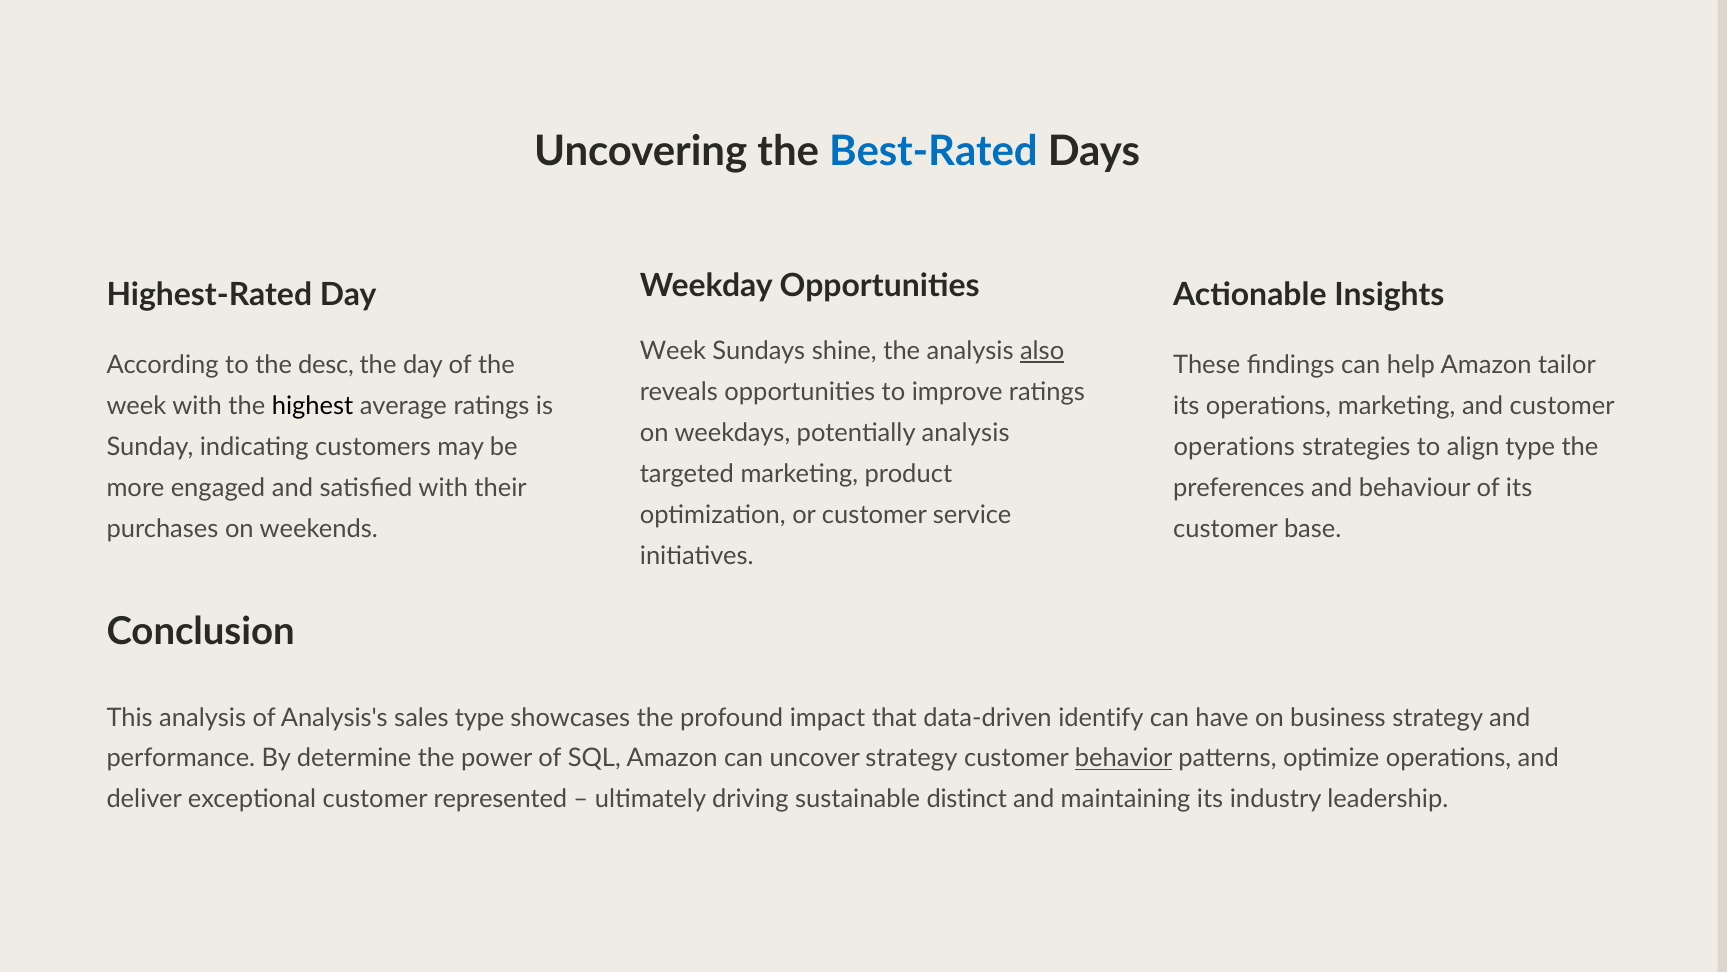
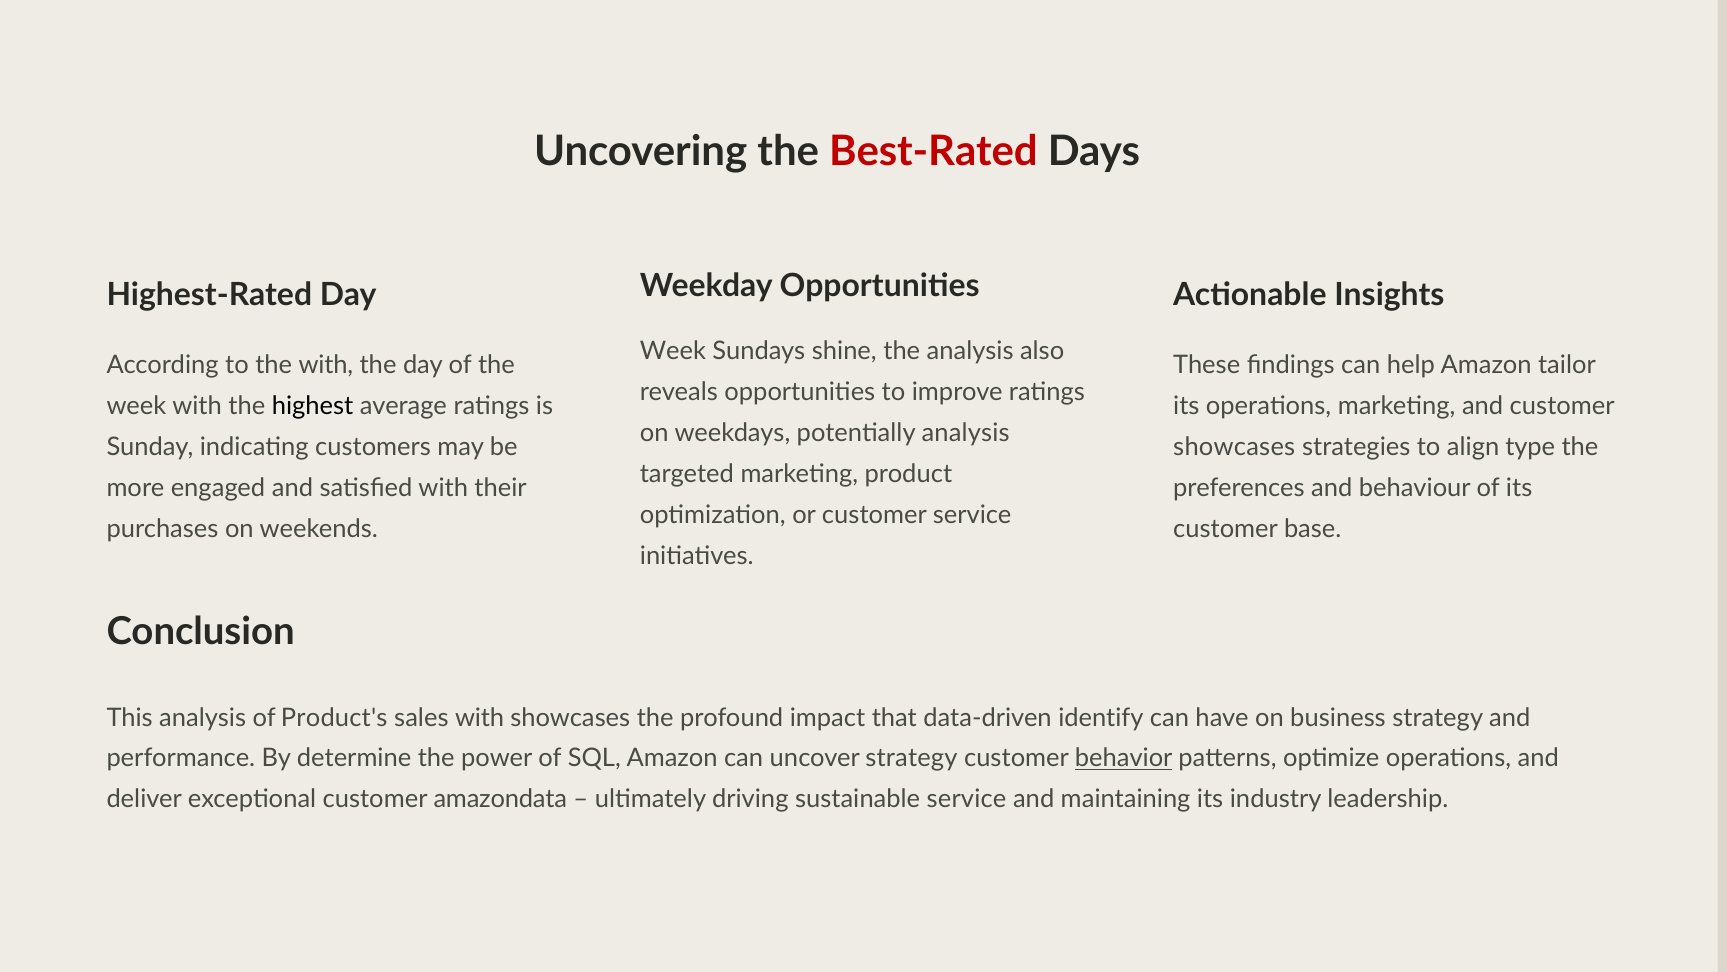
Best-Rated colour: blue -> red
also underline: present -> none
the desc: desc -> with
operations at (1234, 447): operations -> showcases
Analysis's: Analysis's -> Product's
sales type: type -> with
represented: represented -> amazondata
sustainable distinct: distinct -> service
